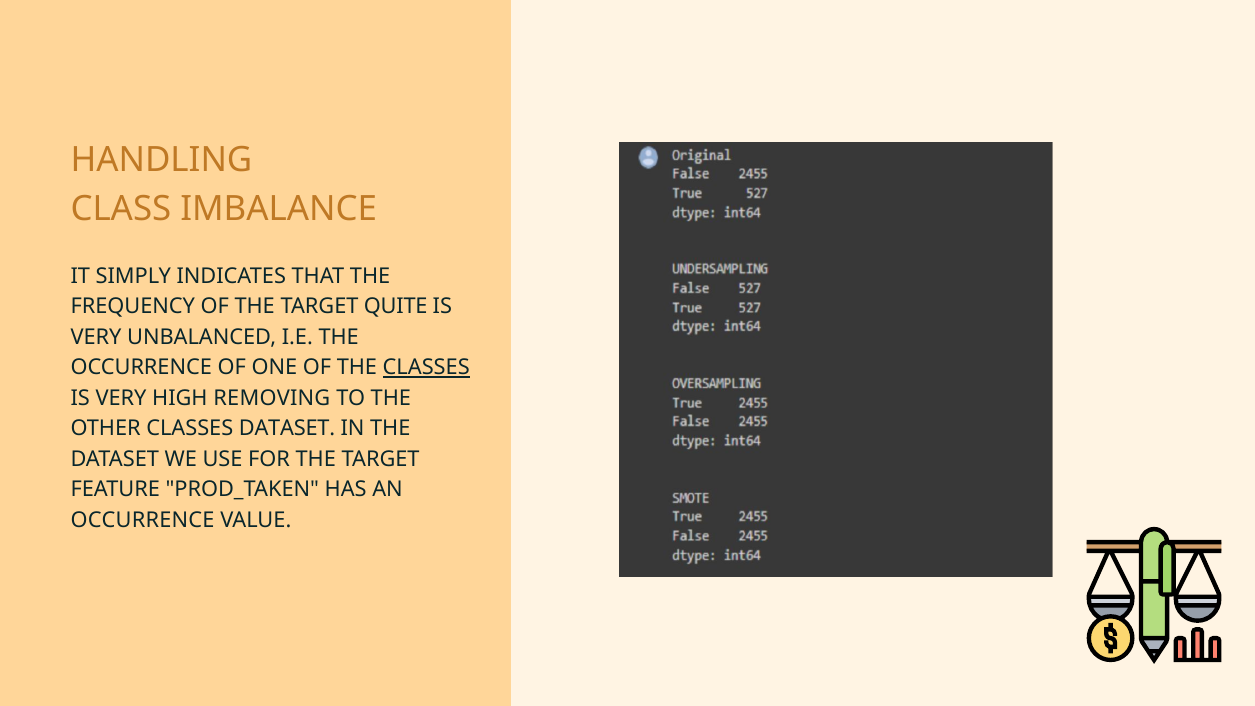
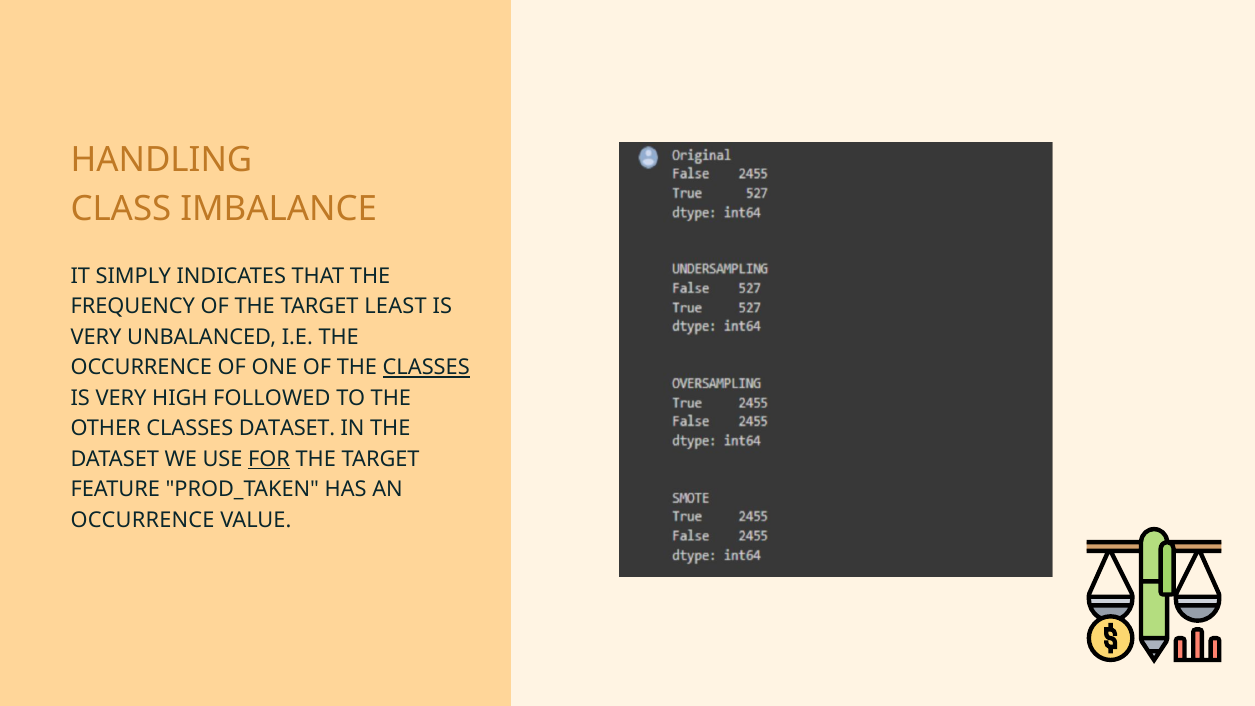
QUITE: QUITE -> LEAST
REMOVING: REMOVING -> FOLLOWED
FOR underline: none -> present
